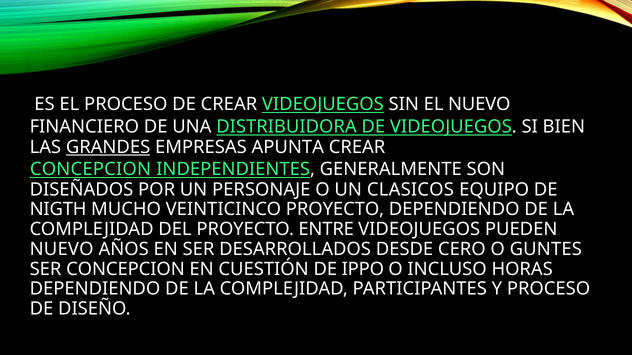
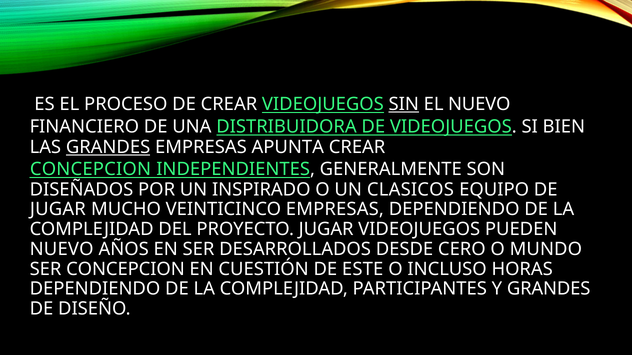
SIN underline: none -> present
PERSONAJE: PERSONAJE -> INSPIRADO
NIGTH at (58, 210): NIGTH -> JUGAR
VEINTICINCO PROYECTO: PROYECTO -> EMPRESAS
PROYECTO ENTRE: ENTRE -> JUGAR
GUNTES: GUNTES -> MUNDO
IPPO: IPPO -> ESTE
Y PROCESO: PROCESO -> GRANDES
